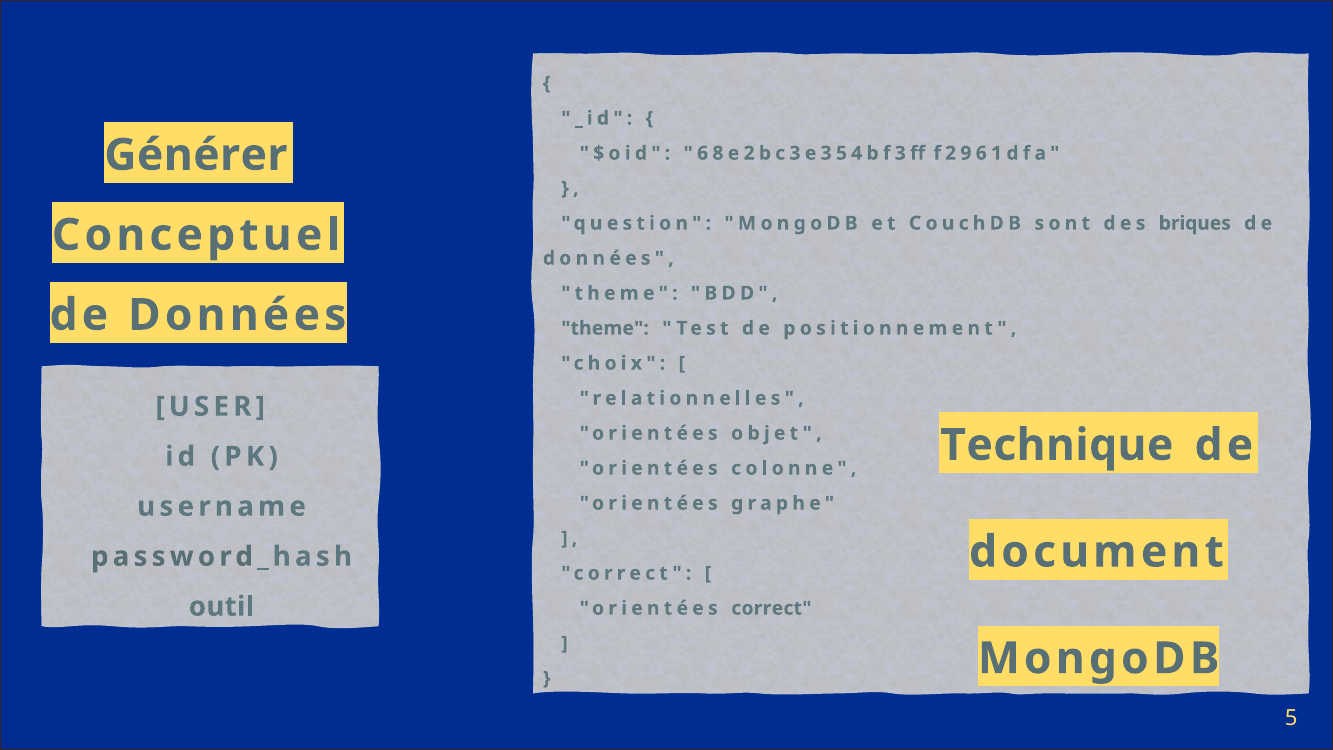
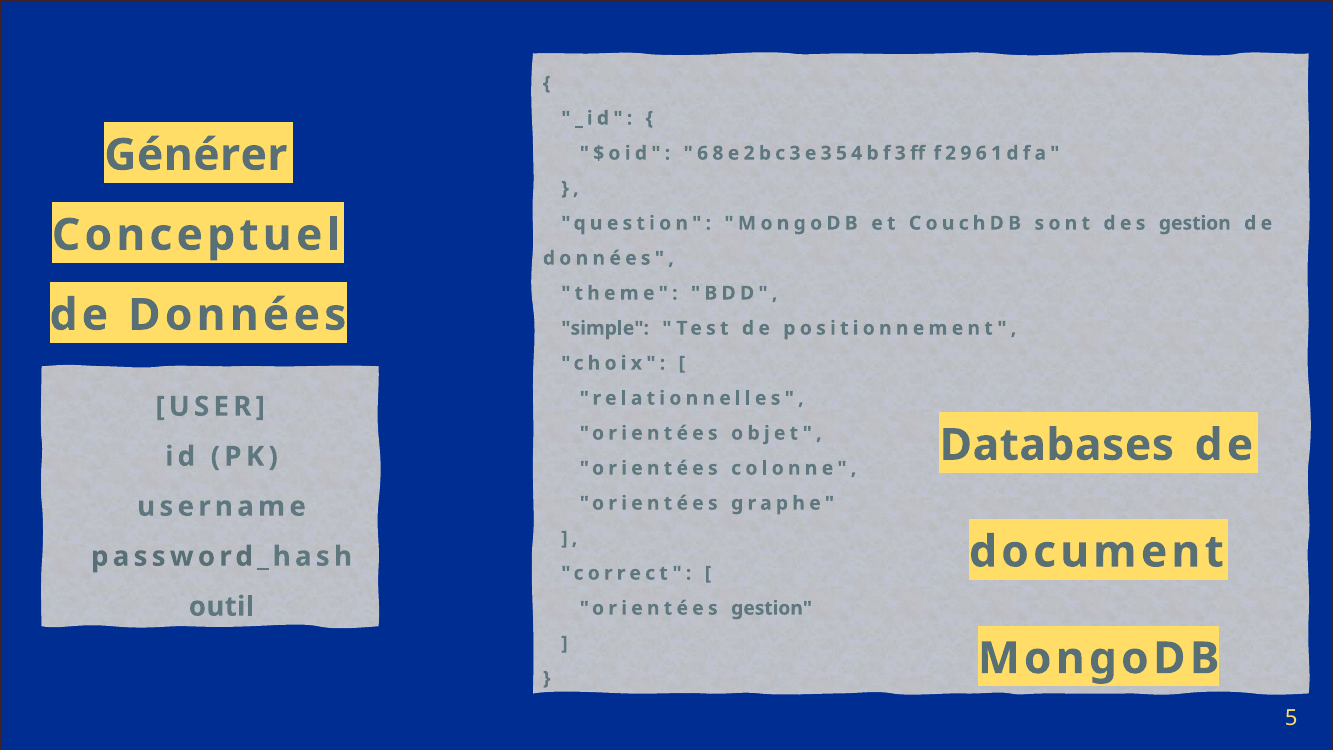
des briques: briques -> gestion
theme at (605, 328): theme -> simple
Technique: Technique -> Databases
orientées correct: correct -> gestion
